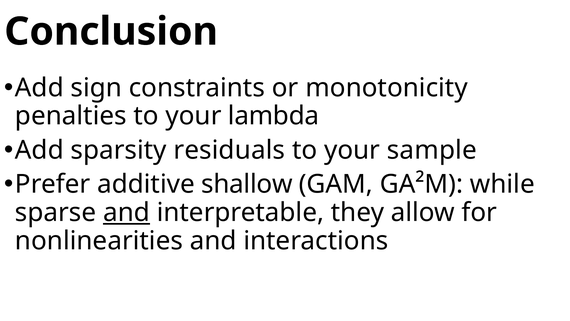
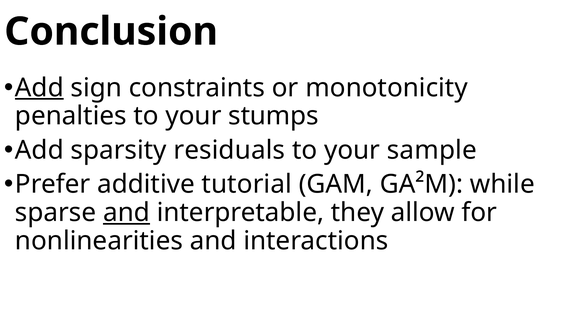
Add at (39, 88) underline: none -> present
lambda: lambda -> stumps
shallow: shallow -> tutorial
